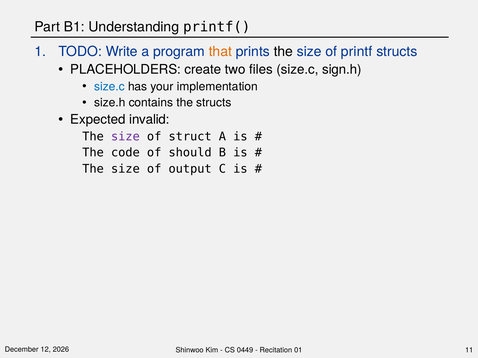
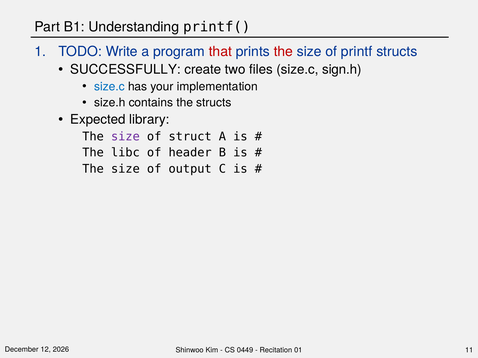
that colour: orange -> red
the at (283, 52) colour: black -> red
PLACEHOLDERS: PLACEHOLDERS -> SUCCESSFULLY
invalid: invalid -> library
code: code -> libc
should: should -> header
